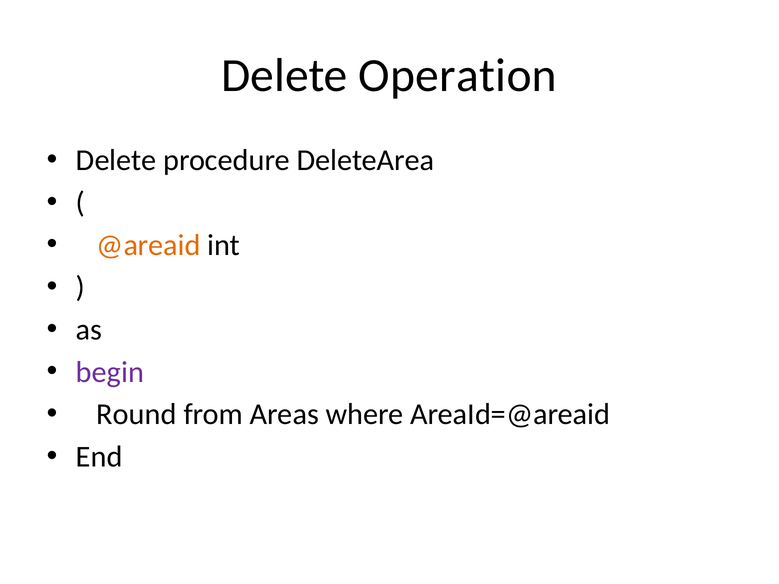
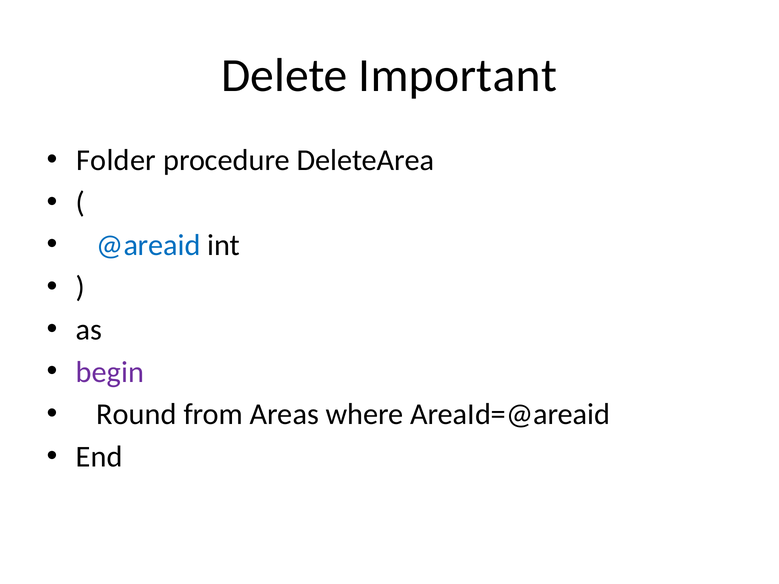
Operation: Operation -> Important
Delete at (116, 160): Delete -> Folder
@areaid colour: orange -> blue
